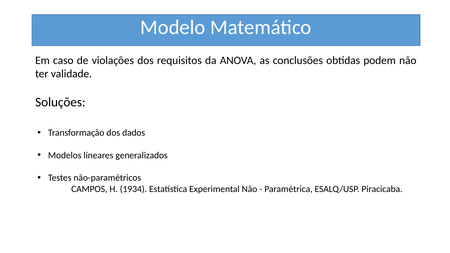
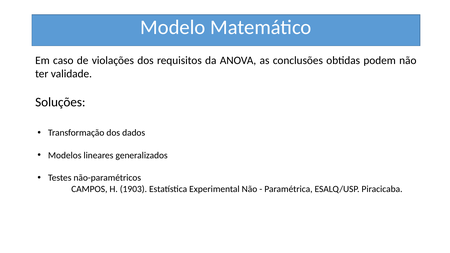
1934: 1934 -> 1903
